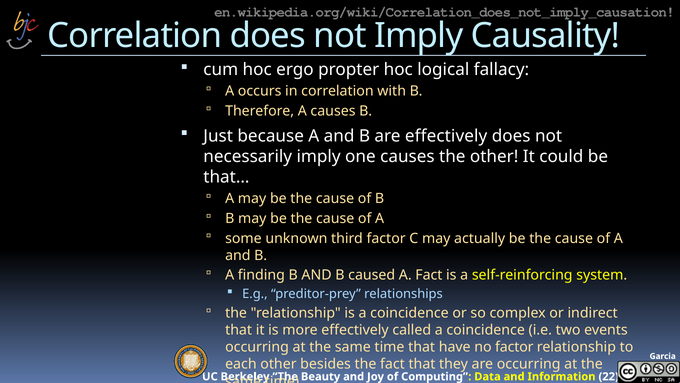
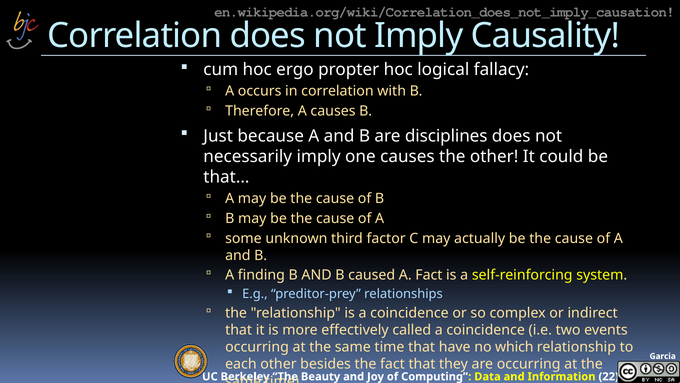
are effectively: effectively -> disciplines
no factor: factor -> which
